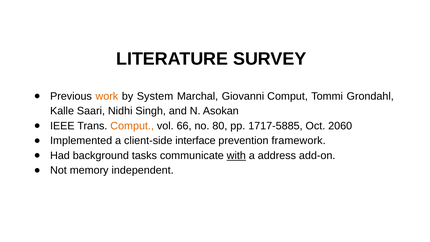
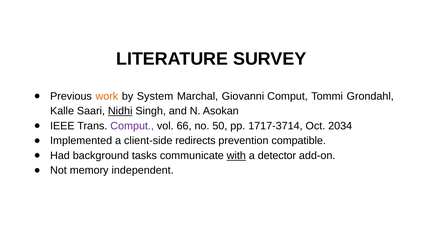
Nidhi underline: none -> present
Comput at (132, 126) colour: orange -> purple
80: 80 -> 50
1717-5885: 1717-5885 -> 1717-3714
2060: 2060 -> 2034
interface: interface -> redirects
framework: framework -> compatible
address: address -> detector
